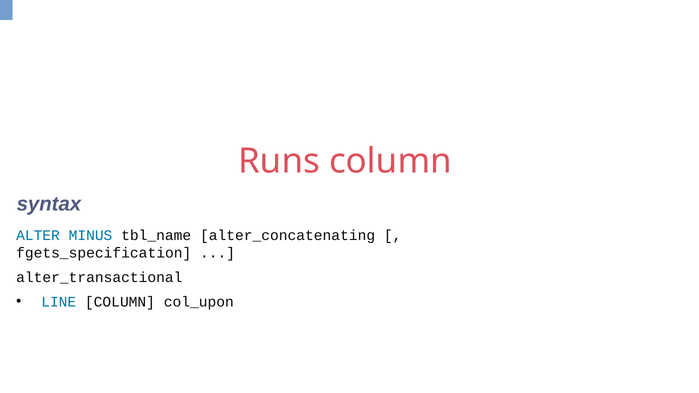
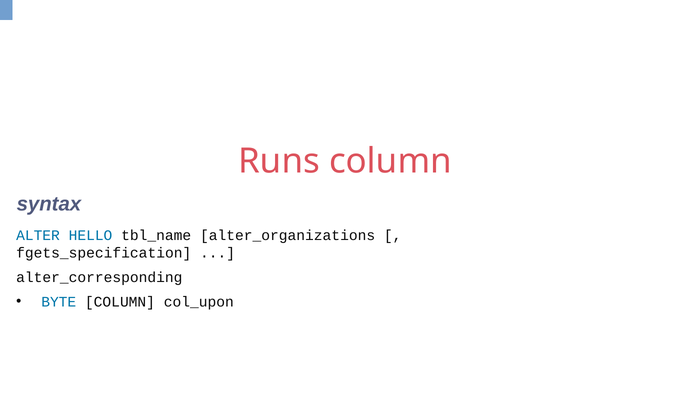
MINUS: MINUS -> HELLO
alter_concatenating: alter_concatenating -> alter_organizations
alter_transactional: alter_transactional -> alter_corresponding
LINE: LINE -> BYTE
